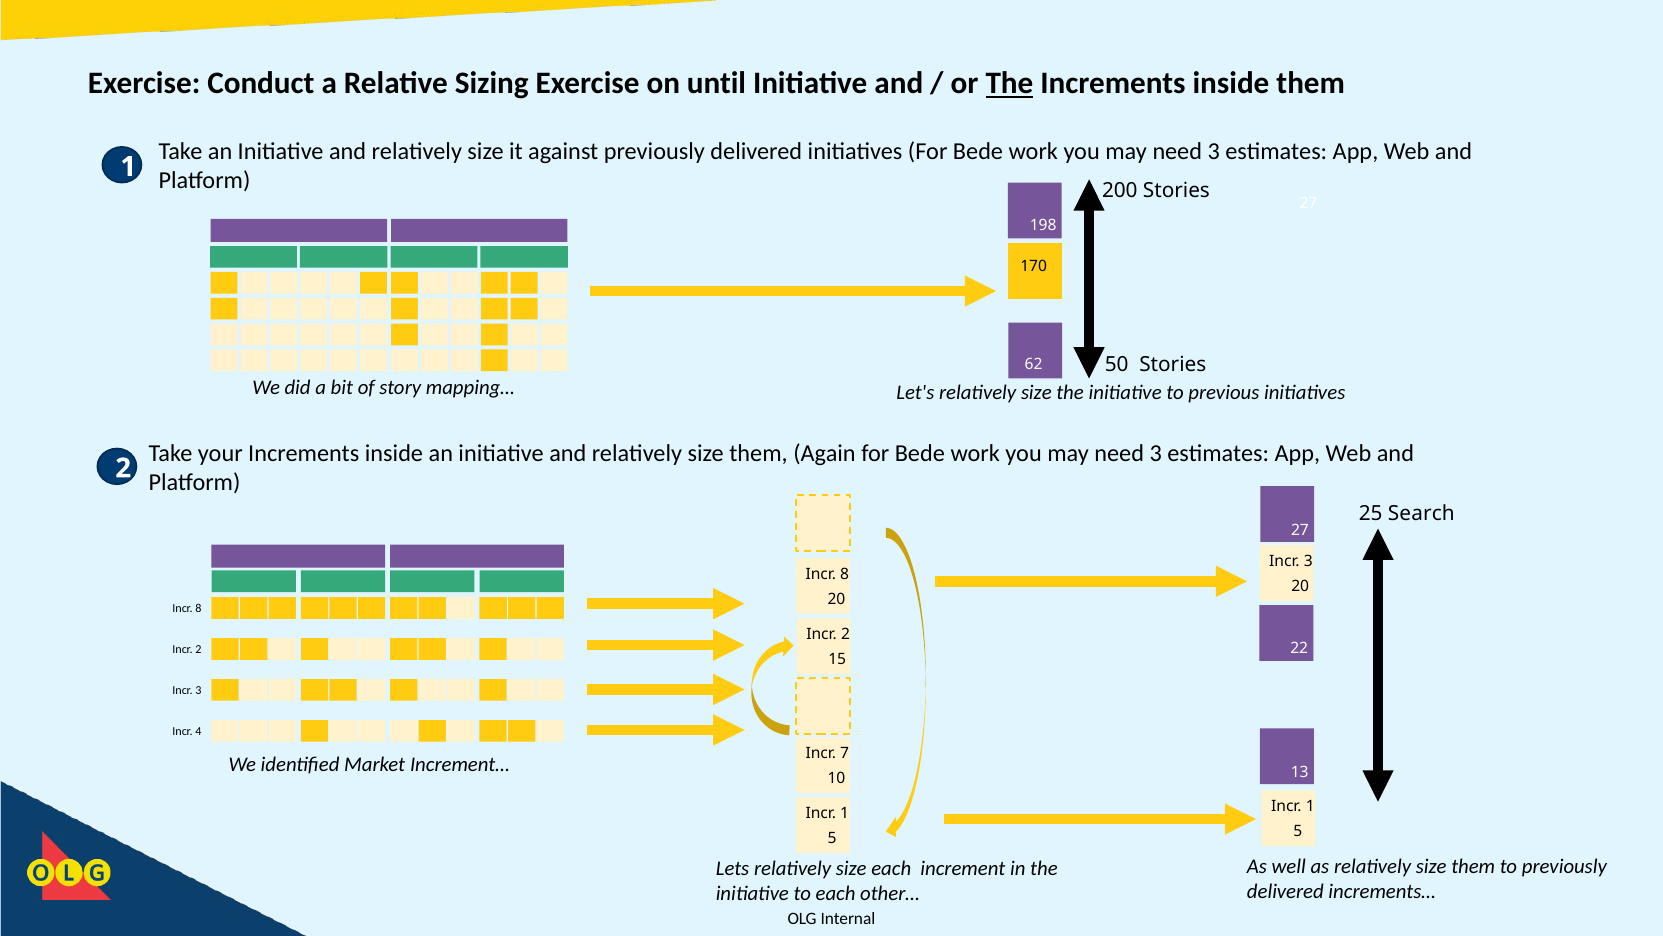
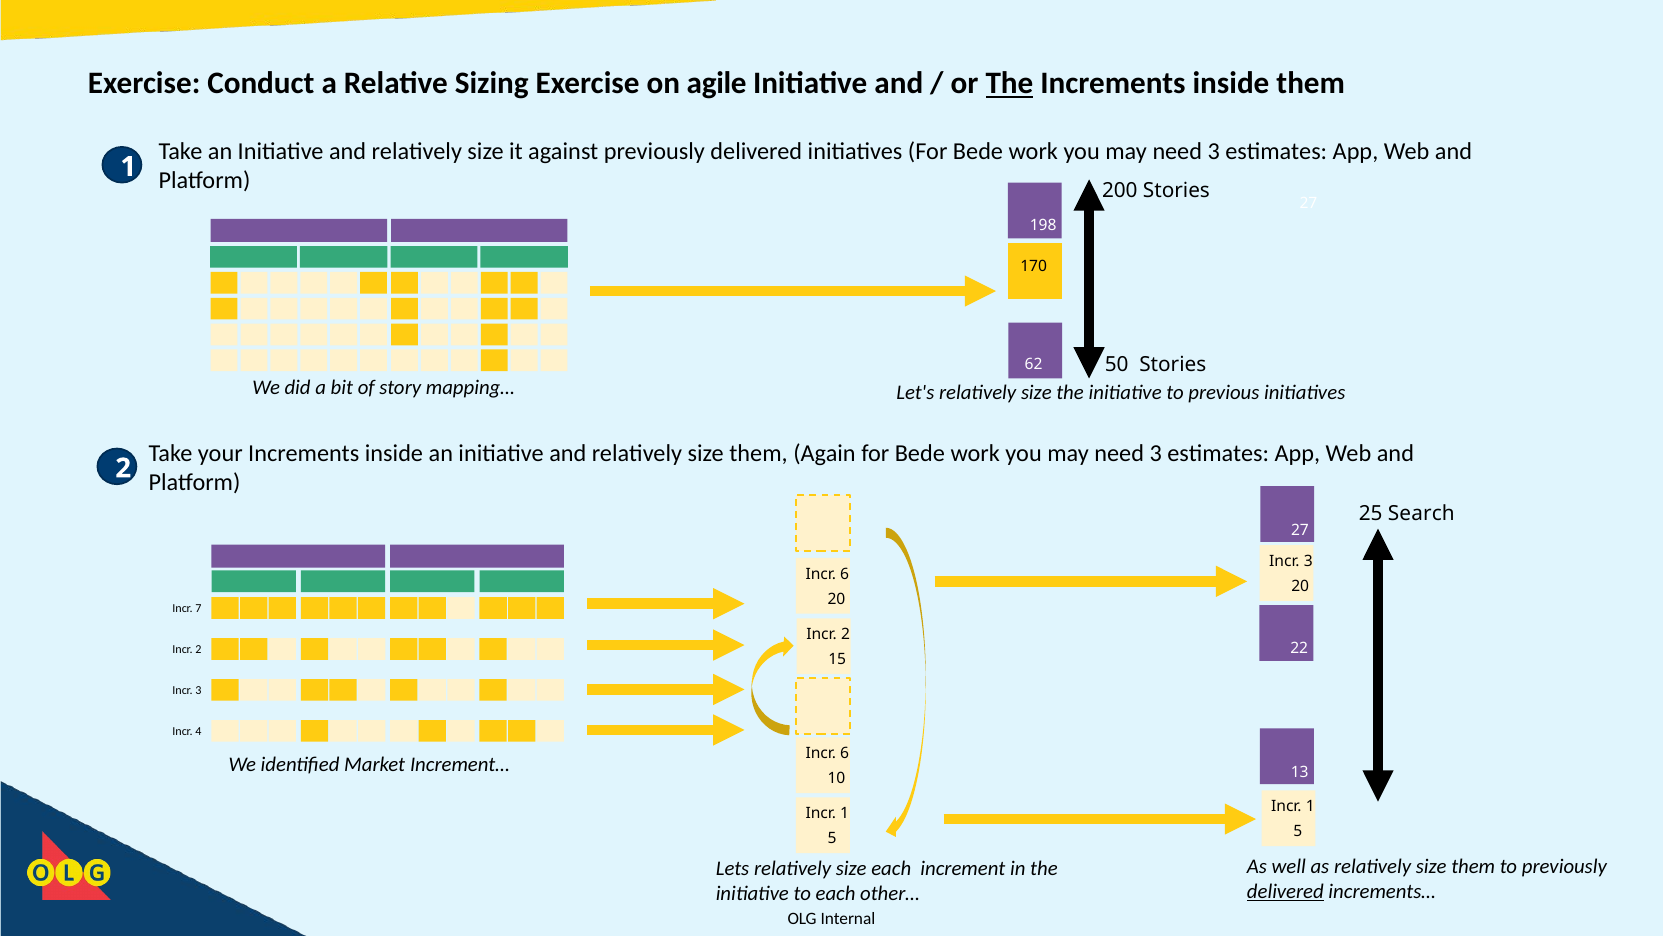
until: until -> agile
8 at (845, 574): 8 -> 6
8 at (199, 608): 8 -> 7
7 at (845, 753): 7 -> 6
delivered at (1285, 891) underline: none -> present
